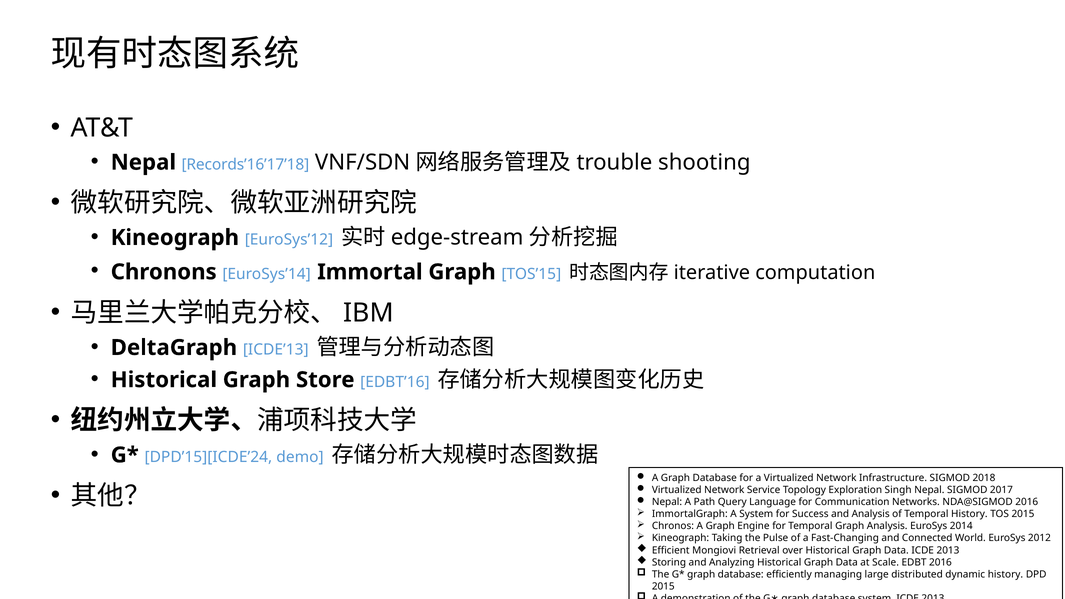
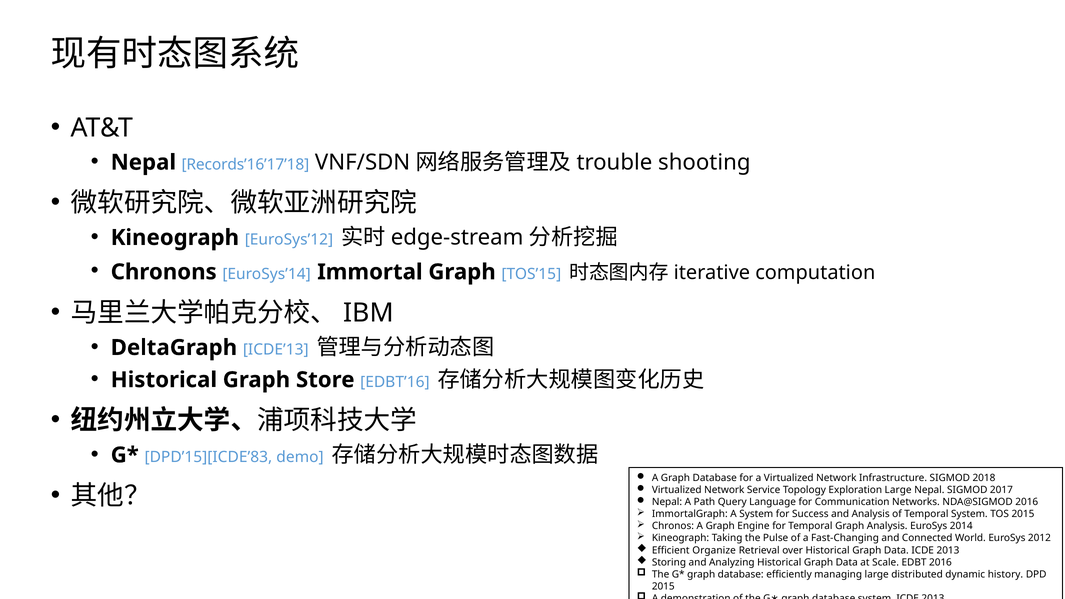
DPD’15][ICDE’24: DPD’15][ICDE’24 -> DPD’15][ICDE’83
Exploration Singh: Singh -> Large
Temporal History: History -> System
Mongiovi: Mongiovi -> Organize
